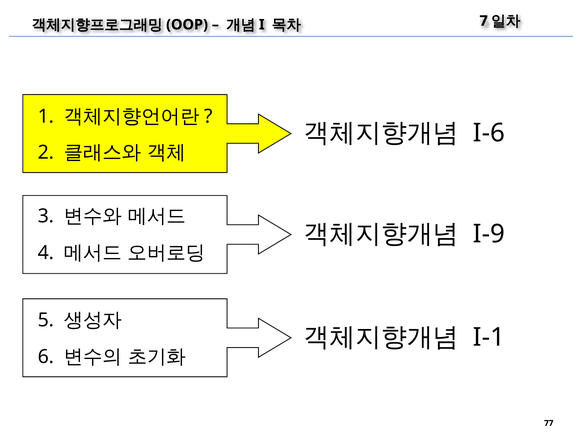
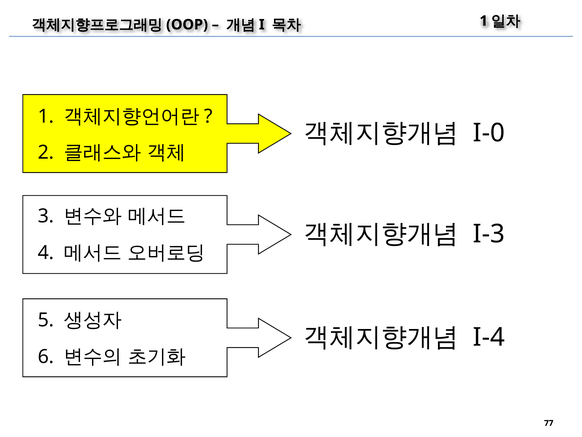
7 at (484, 21): 7 -> 1
I-6: I-6 -> I-0
I-9: I-9 -> I-3
I-1: I-1 -> I-4
